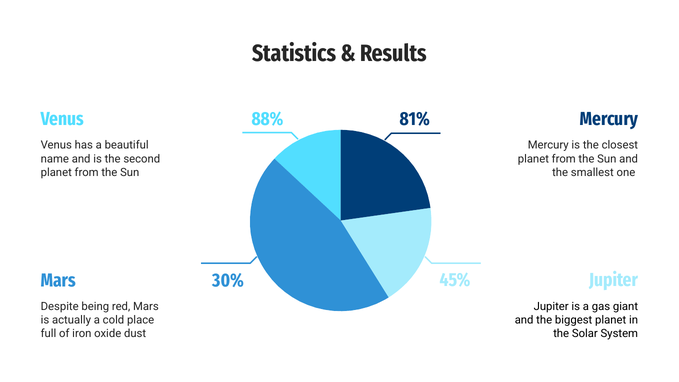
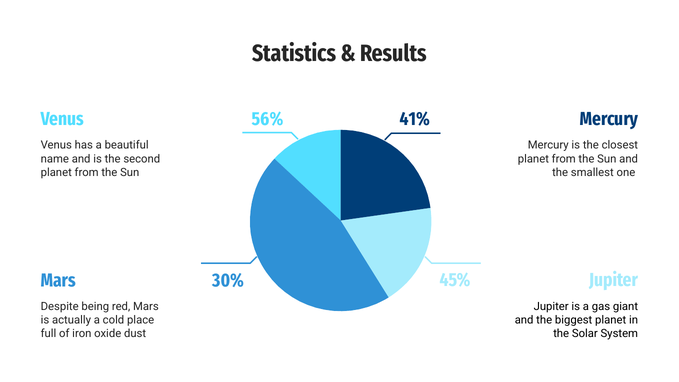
88%: 88% -> 56%
81%: 81% -> 41%
